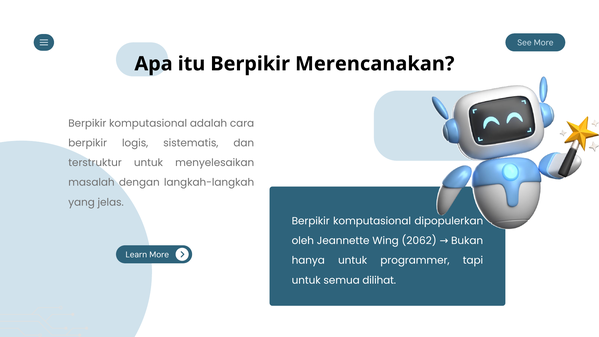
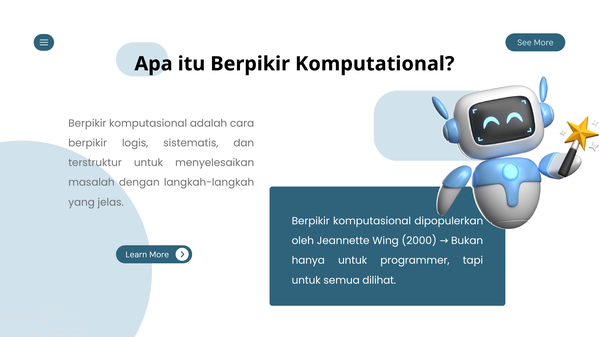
Merencanakan: Merencanakan -> Komputational
2062: 2062 -> 2000
